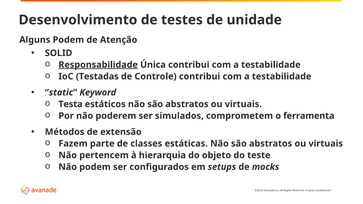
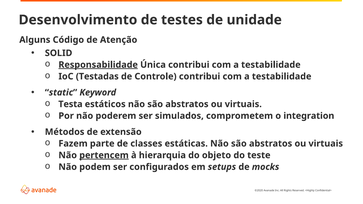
Alguns Podem: Podem -> Código
ferramenta: ferramenta -> integration
pertencem underline: none -> present
